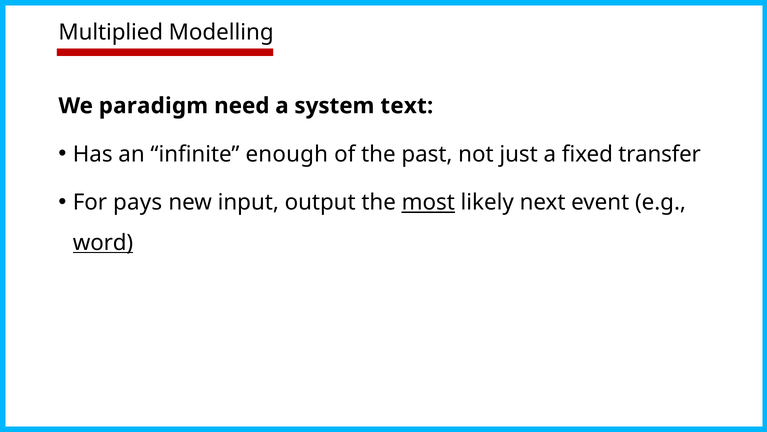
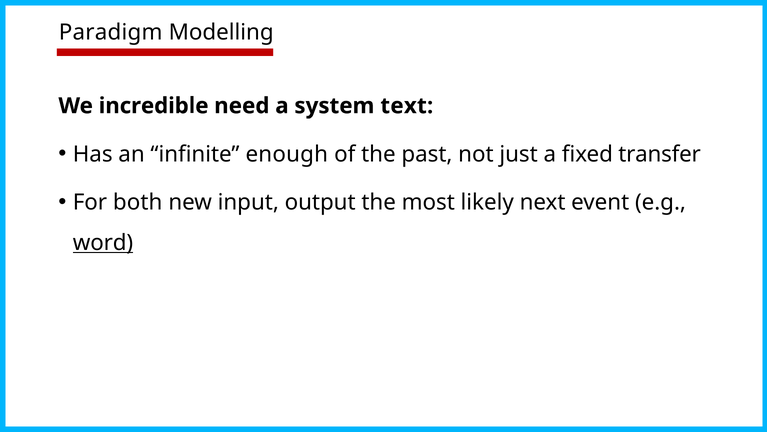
Multiplied: Multiplied -> Paradigm
paradigm: paradigm -> incredible
pays: pays -> both
most underline: present -> none
